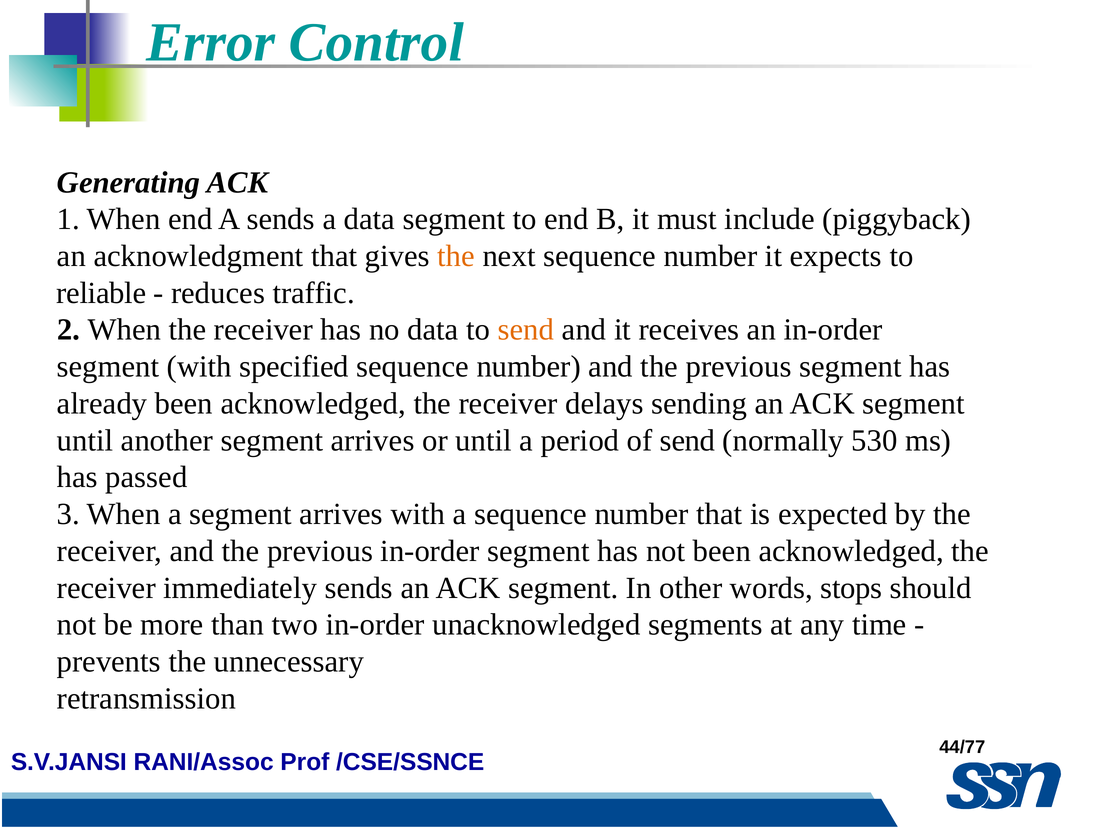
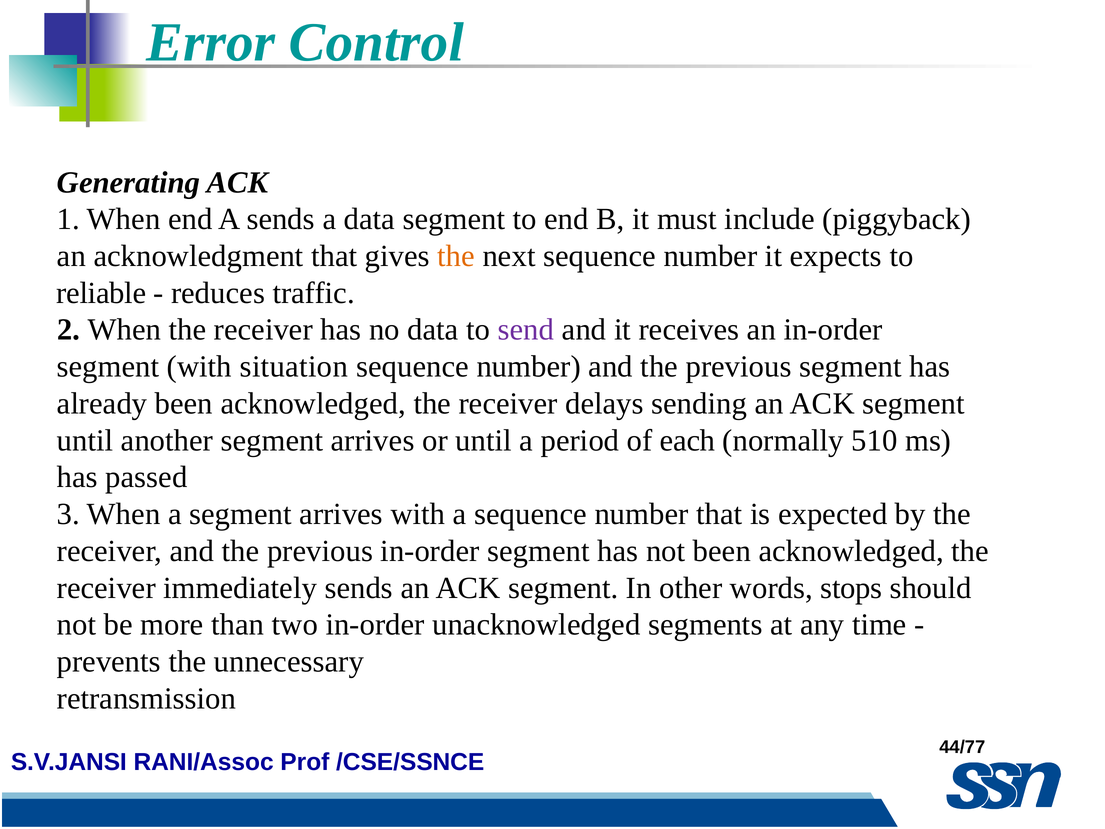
send at (526, 330) colour: orange -> purple
specified: specified -> situation
of send: send -> each
530: 530 -> 510
